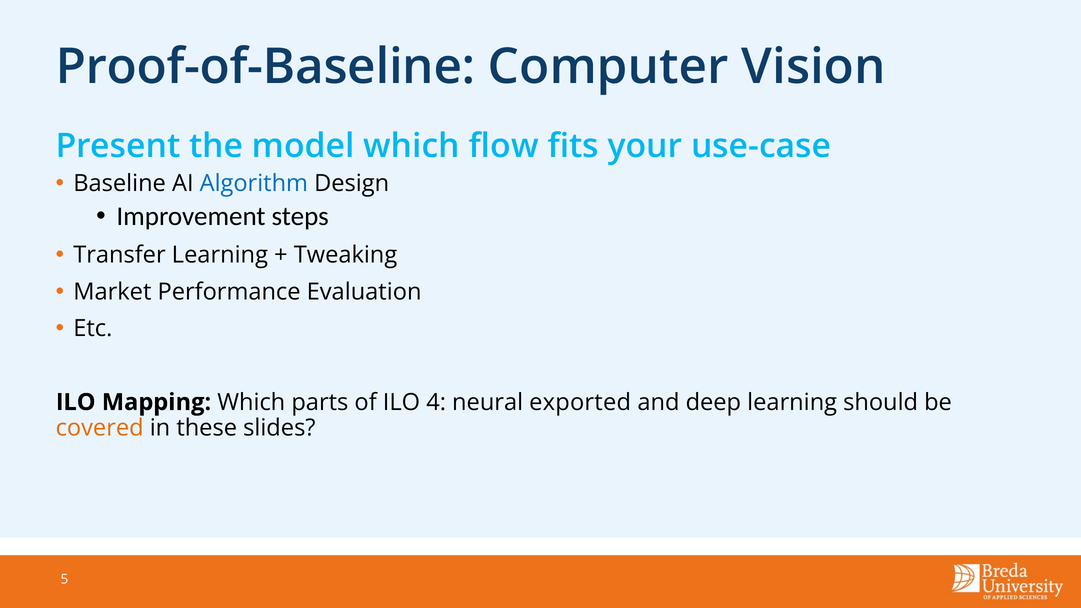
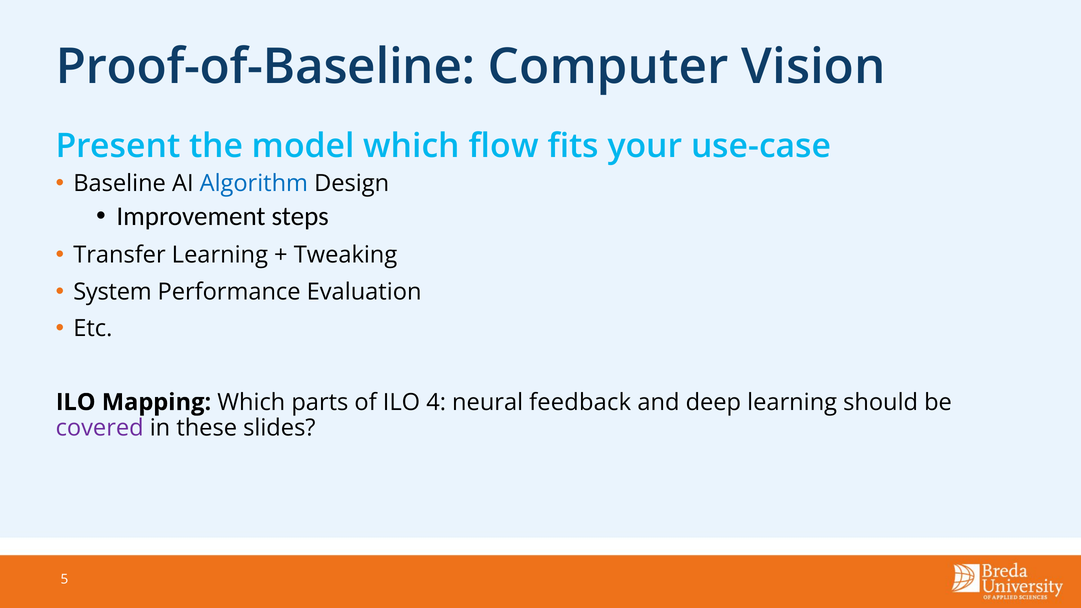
Market: Market -> System
exported: exported -> feedback
covered colour: orange -> purple
